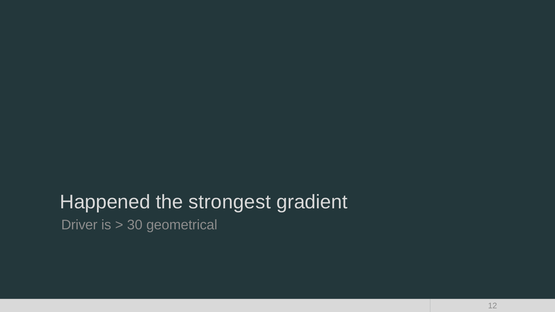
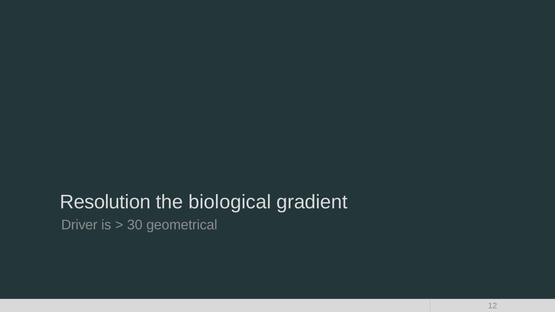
Happened: Happened -> Resolution
strongest: strongest -> biological
